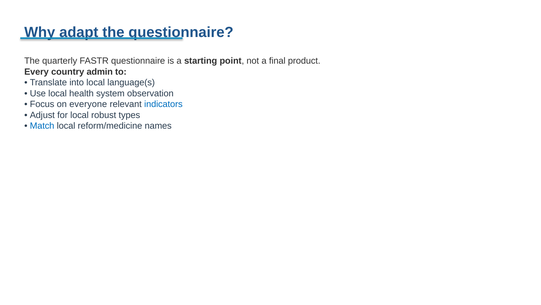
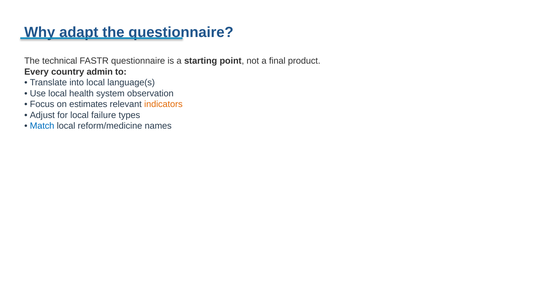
quarterly: quarterly -> technical
everyone: everyone -> estimates
indicators colour: blue -> orange
robust: robust -> failure
